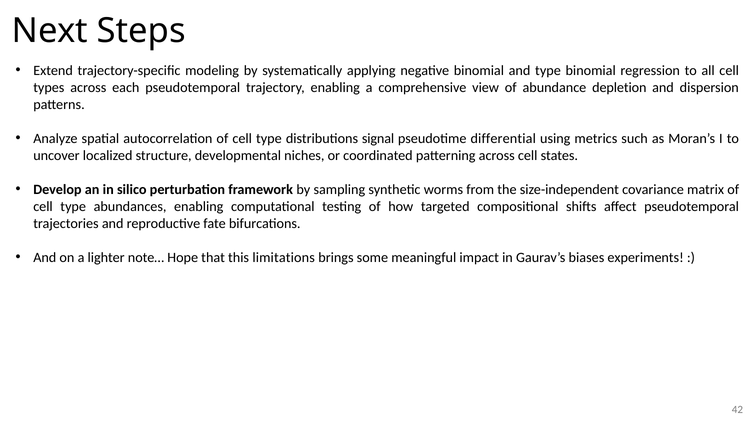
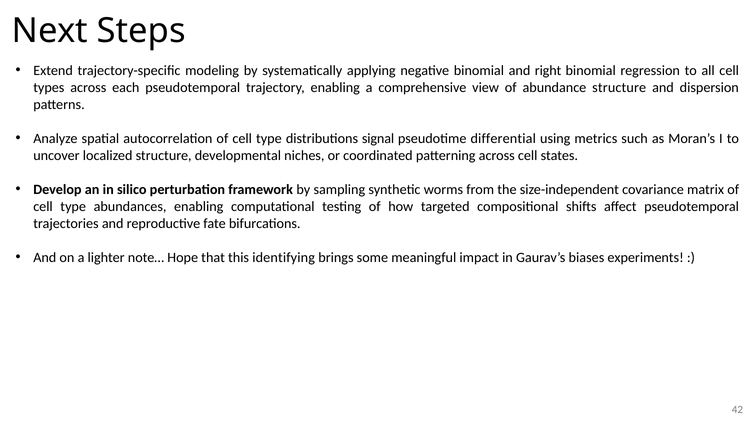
and type: type -> right
abundance depletion: depletion -> structure
limitations: limitations -> identifying
